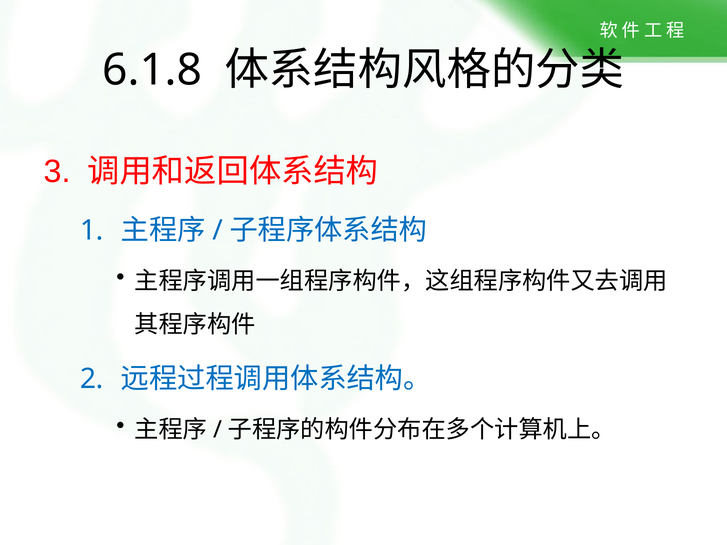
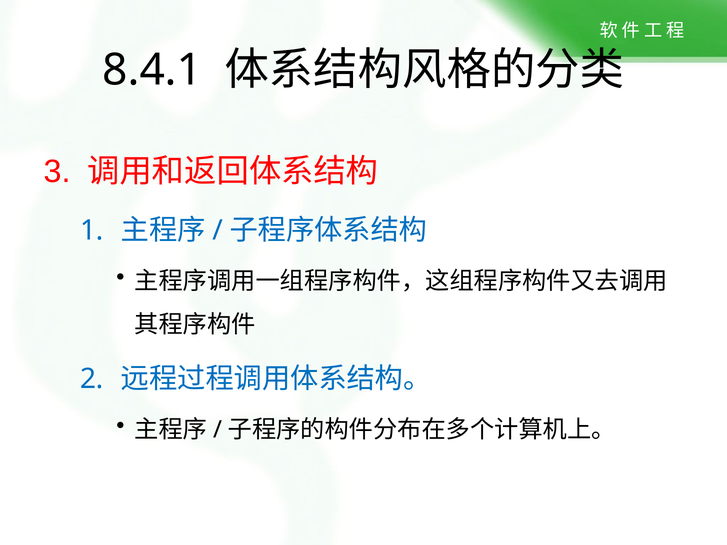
6.1.8: 6.1.8 -> 8.4.1
